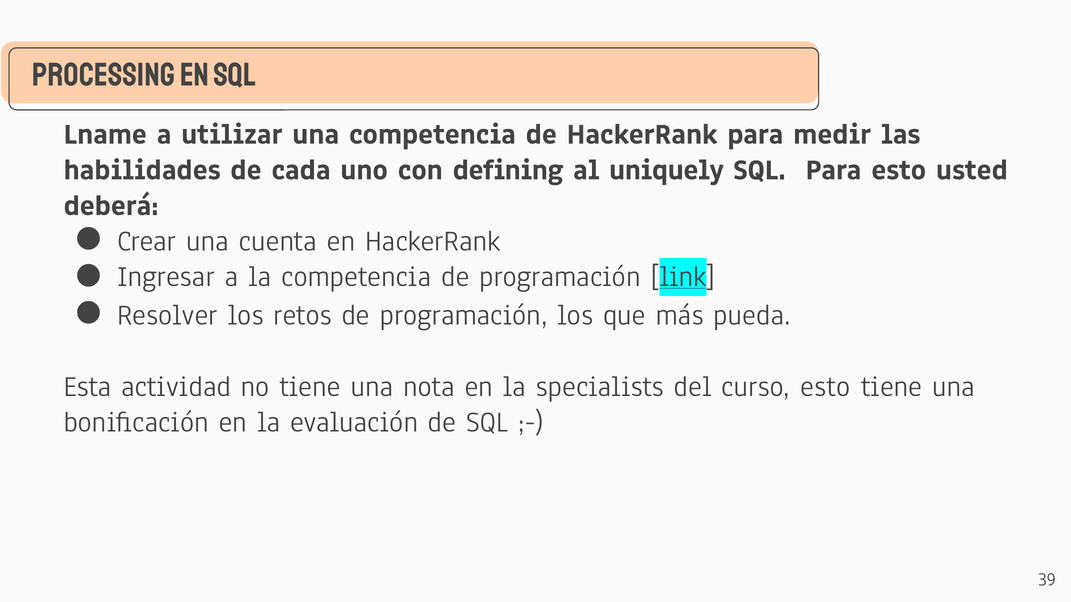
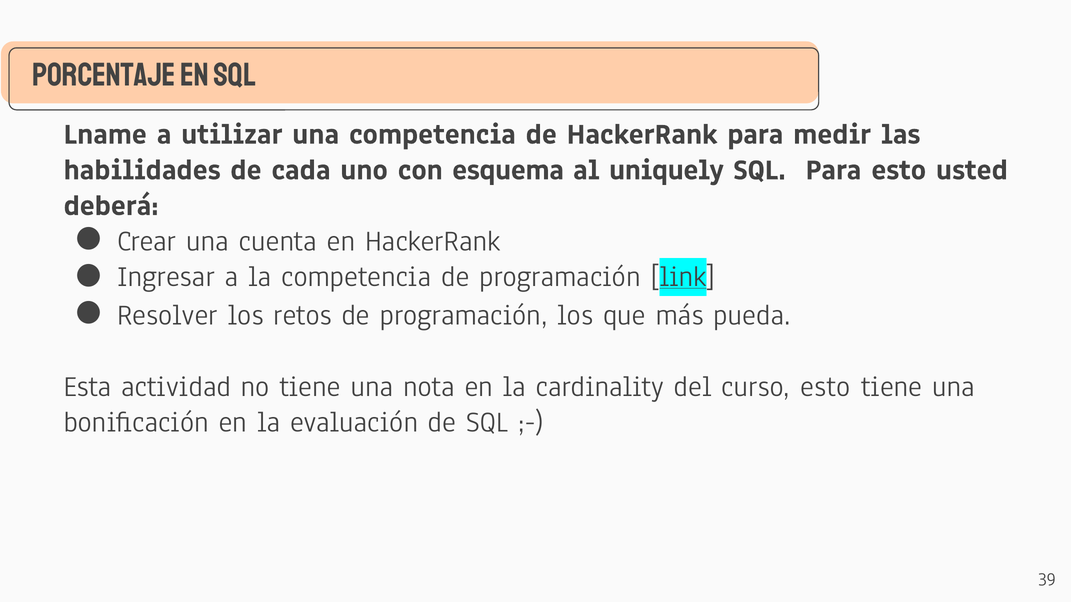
Processing: Processing -> Porcentaje
defining: defining -> esquema
specialists: specialists -> cardinality
